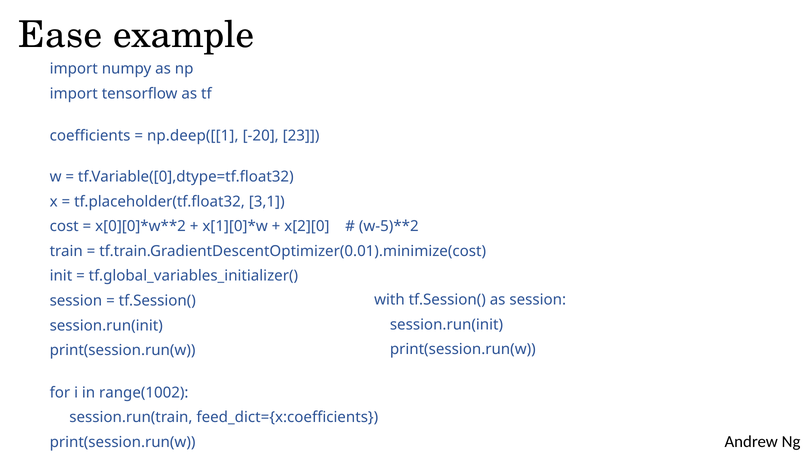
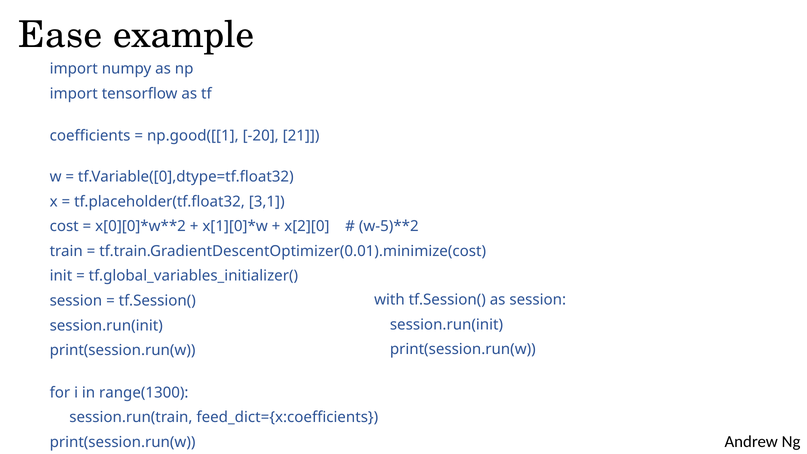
np.deep([[1: np.deep([[1 -> np.good([[1
23: 23 -> 21
range(1002: range(1002 -> range(1300
